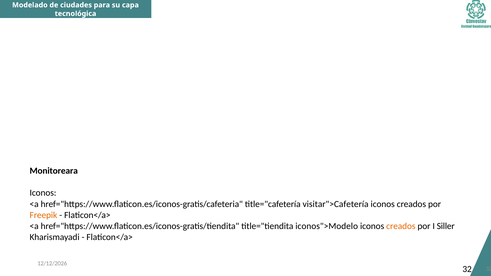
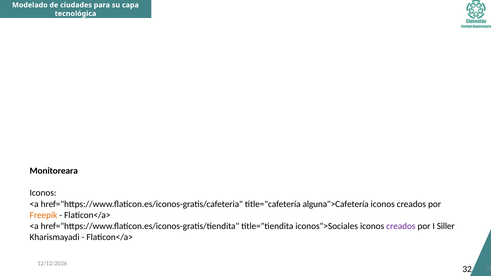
visitar">Cafetería: visitar">Cafetería -> alguna">Cafetería
iconos">Modelo: iconos">Modelo -> iconos">Sociales
creados at (401, 226) colour: orange -> purple
